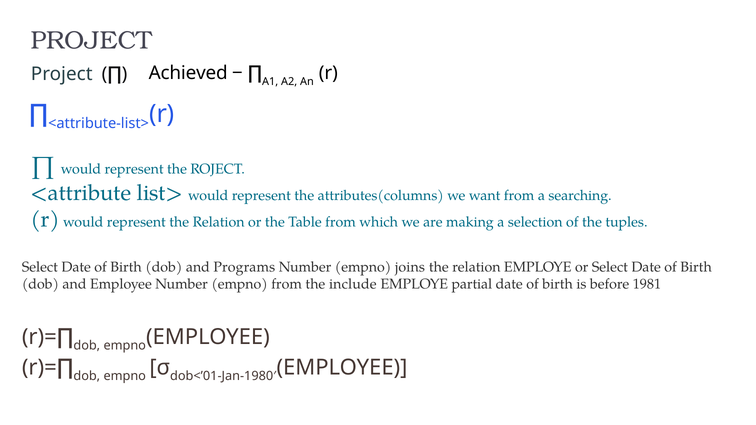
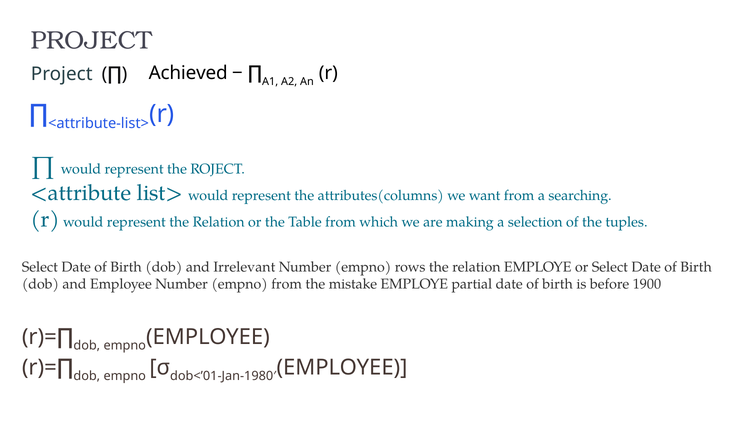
Programs: Programs -> Irrelevant
joins: joins -> rows
include: include -> mistake
1981: 1981 -> 1900
